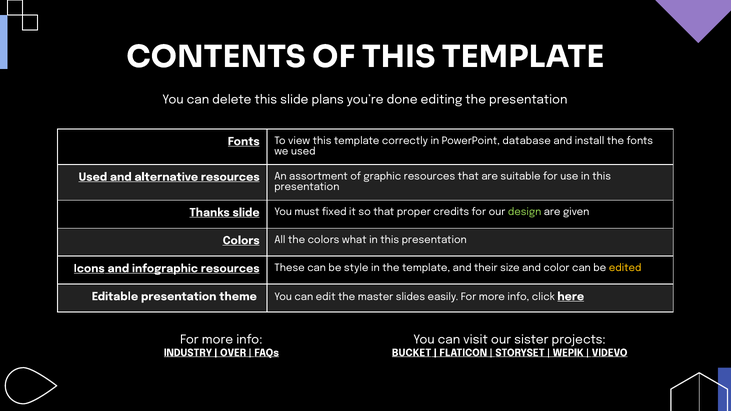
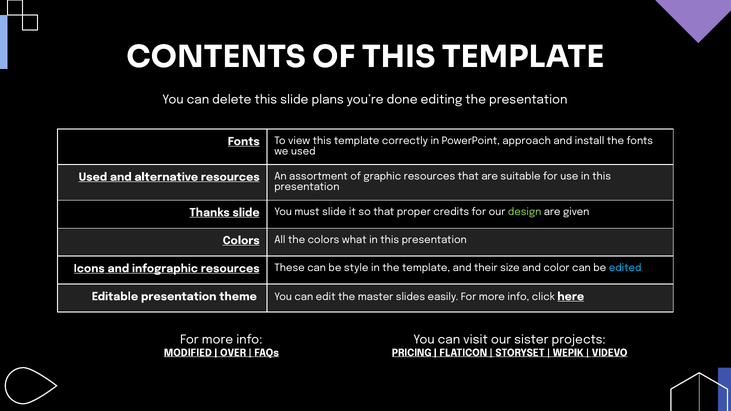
database: database -> approach
must fixed: fixed -> slide
edited colour: yellow -> light blue
INDUSTRY: INDUSTRY -> MODIFIED
BUCKET: BUCKET -> PRICING
